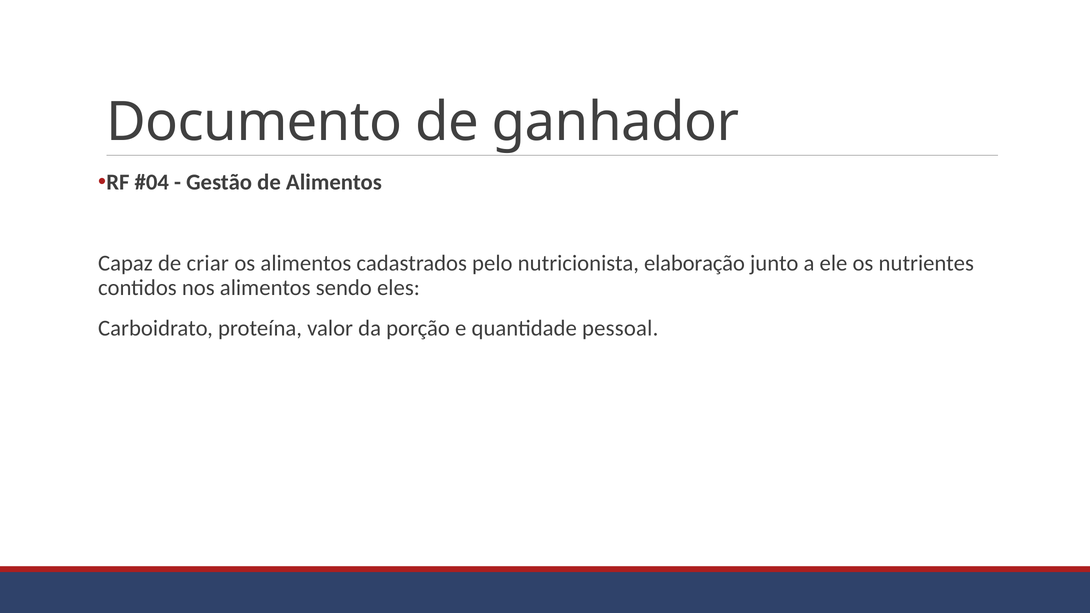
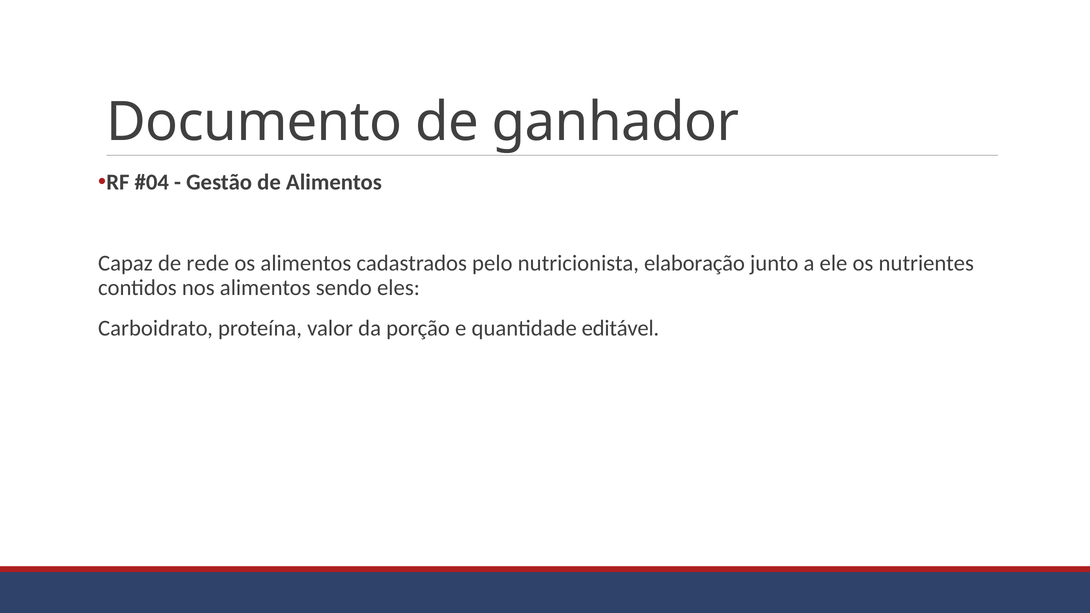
criar: criar -> rede
pessoal: pessoal -> editável
